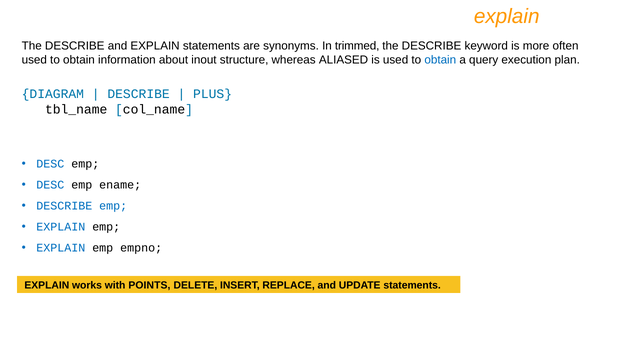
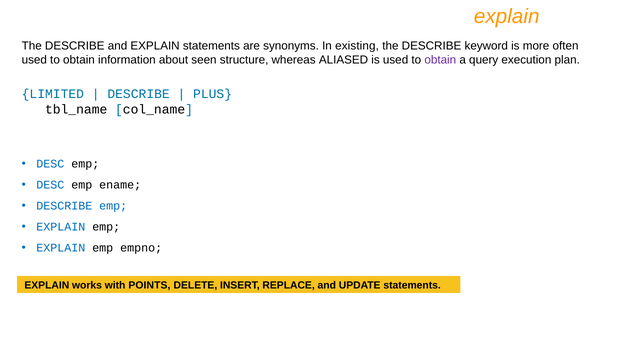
trimmed: trimmed -> existing
inout: inout -> seen
obtain at (440, 60) colour: blue -> purple
DIAGRAM: DIAGRAM -> LIMITED
